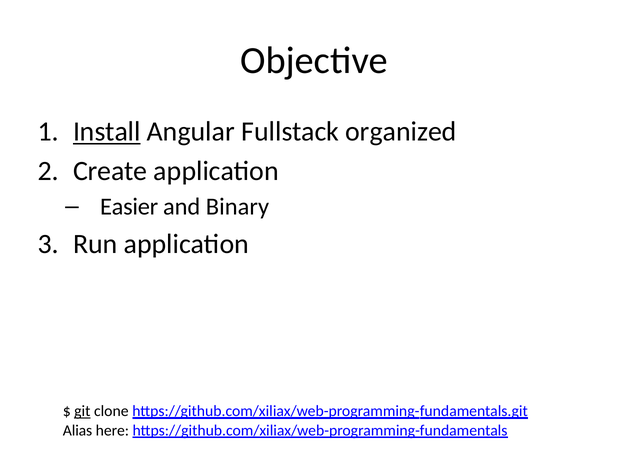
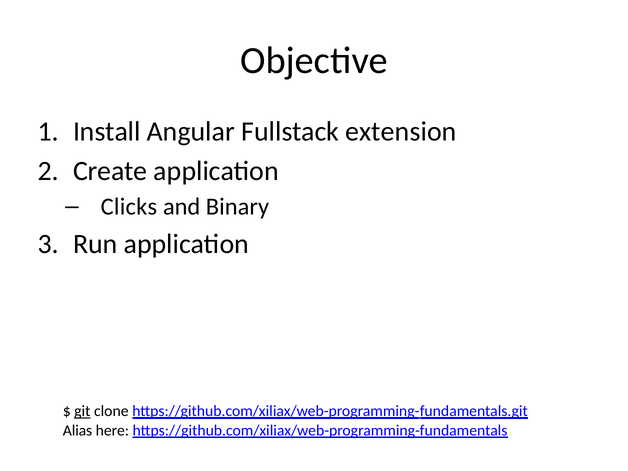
Install underline: present -> none
organized: organized -> extension
Easier: Easier -> Clicks
